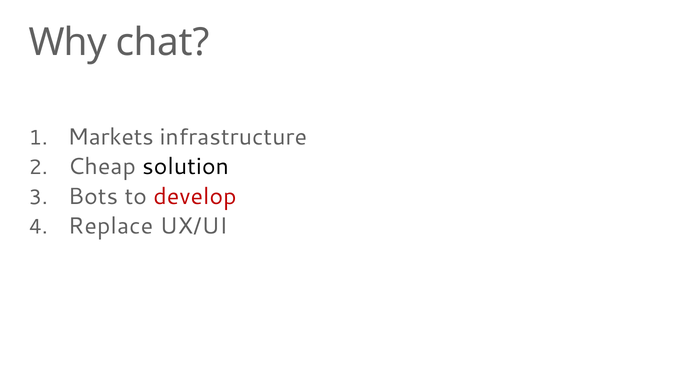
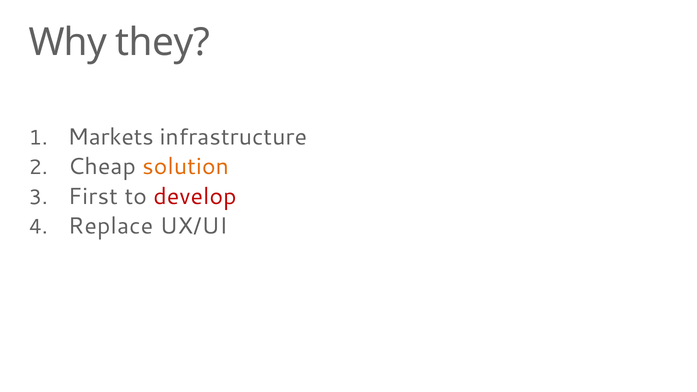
chat: chat -> they
solution colour: black -> orange
Bots: Bots -> First
